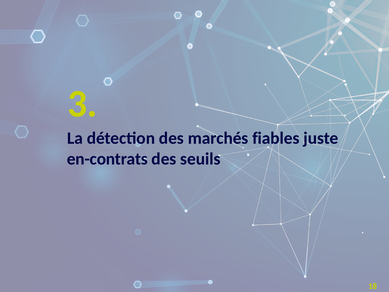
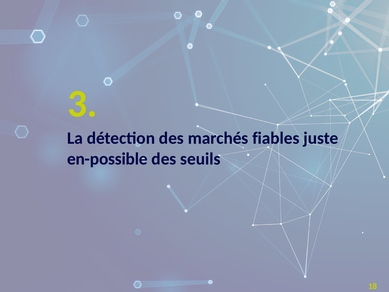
en-contrats: en-contrats -> en-possible
